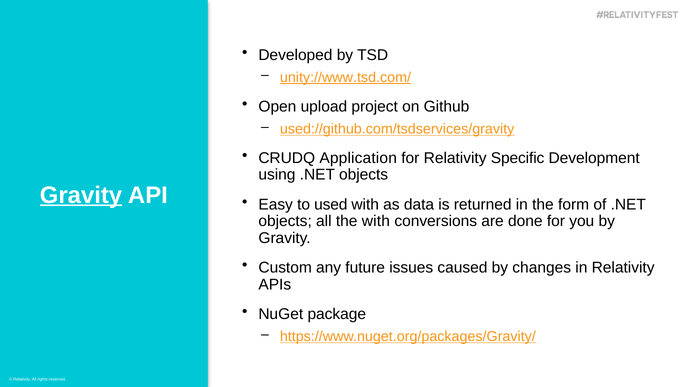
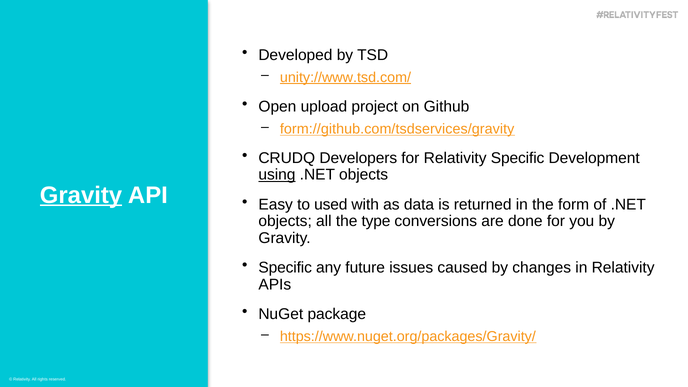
used://github.com/tsdservices/gravity: used://github.com/tsdservices/gravity -> form://github.com/tsdservices/gravity
Application: Application -> Developers
using underline: none -> present
the with: with -> type
Custom at (285, 268): Custom -> Specific
